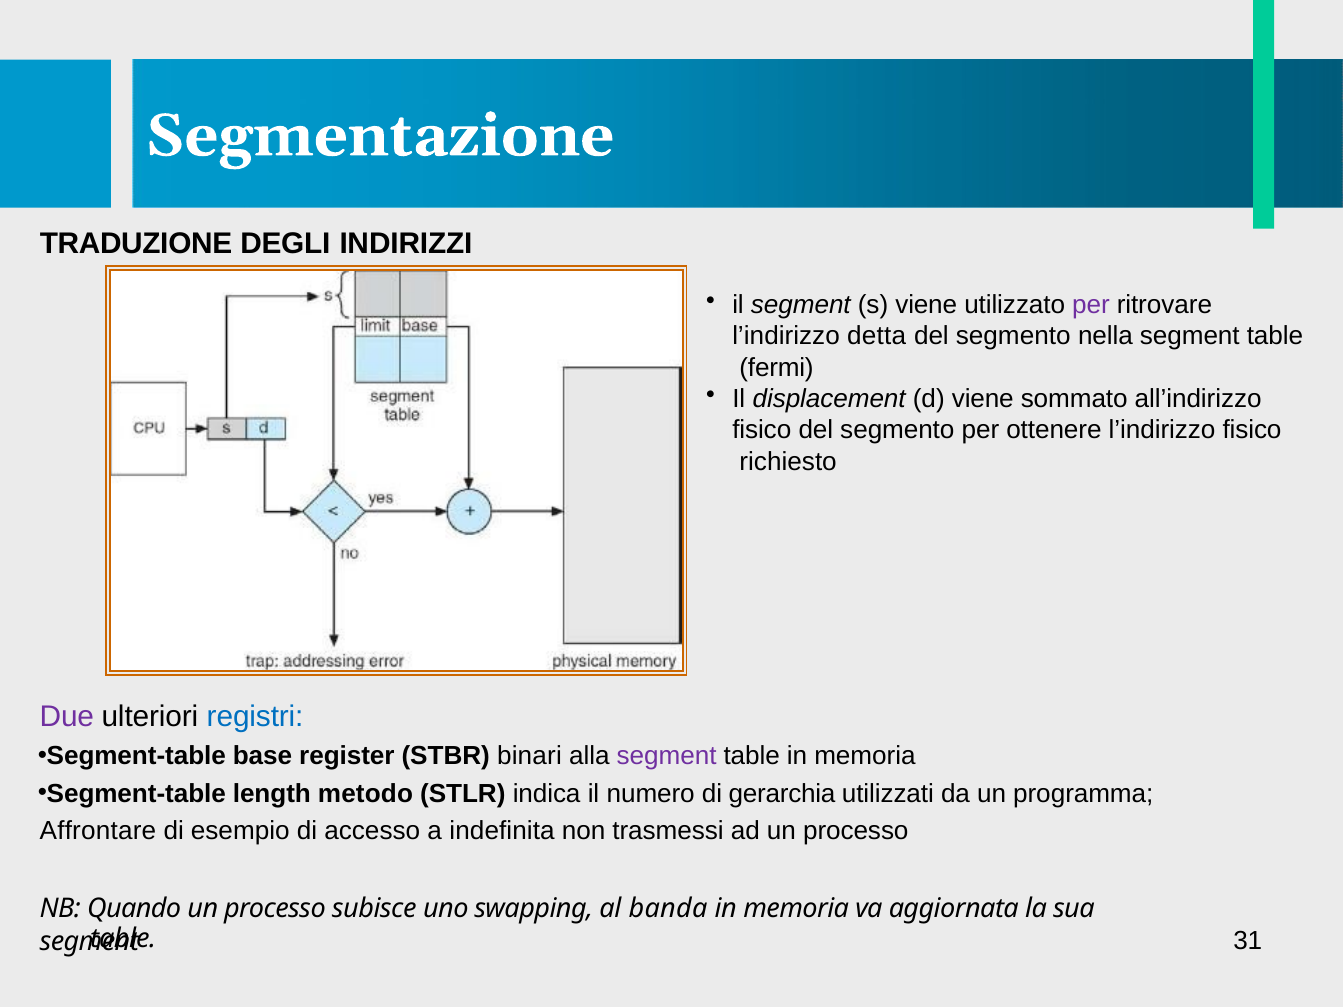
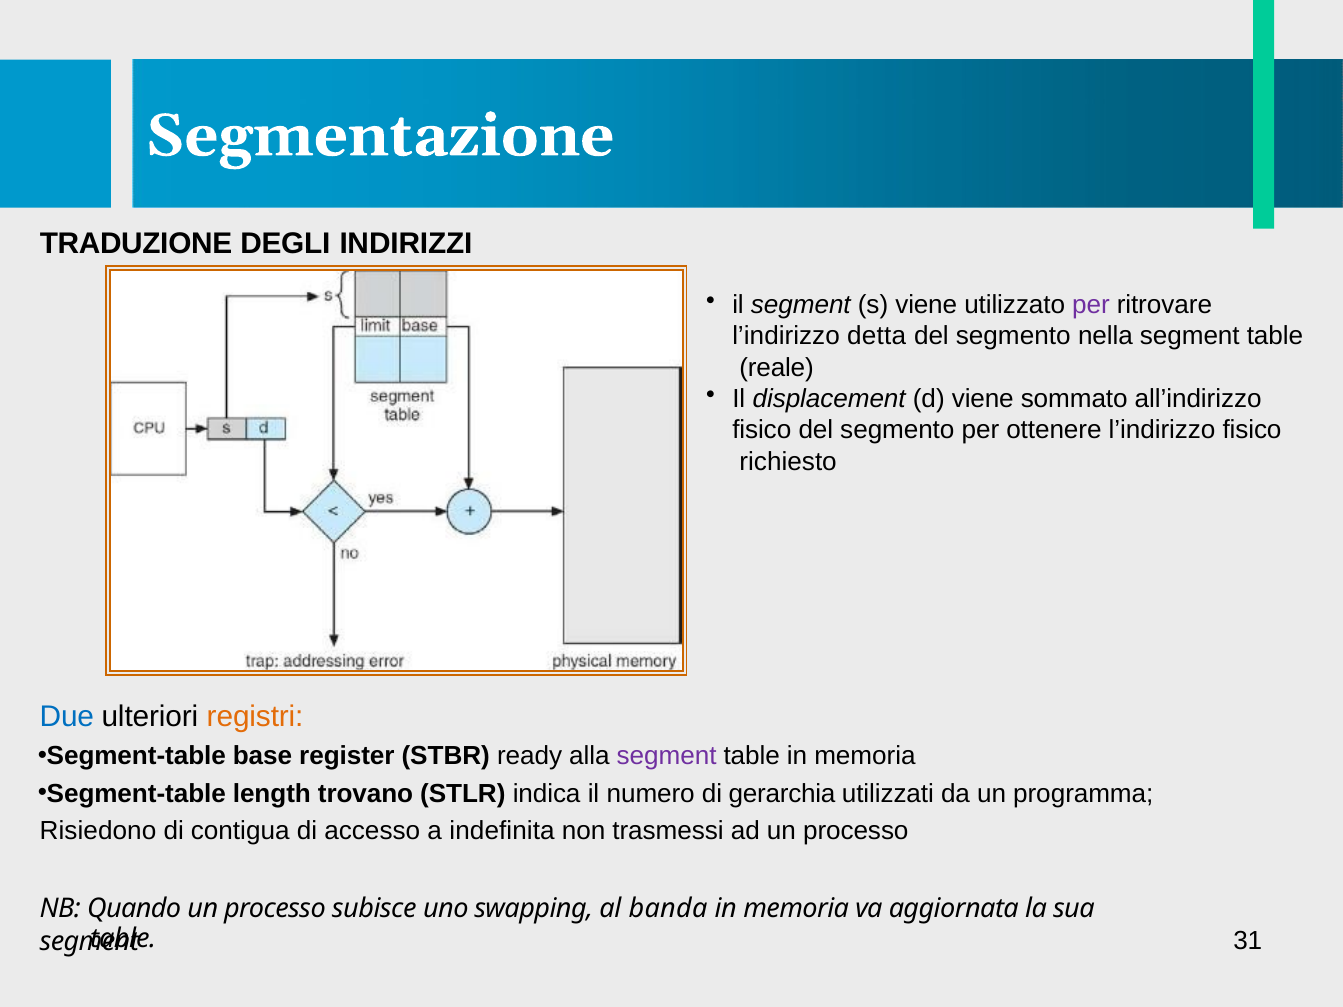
fermi: fermi -> reale
Due colour: purple -> blue
registri colour: blue -> orange
binari: binari -> ready
metodo: metodo -> trovano
Affrontare: Affrontare -> Risiedono
esempio: esempio -> contigua
